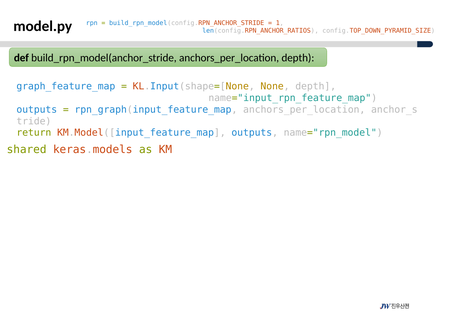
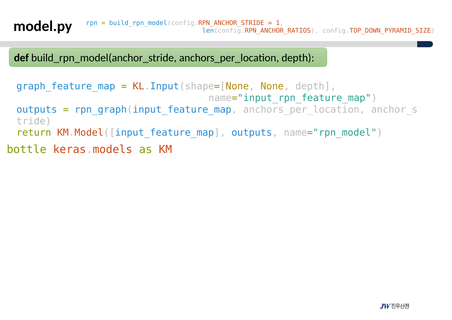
shared: shared -> bottle
